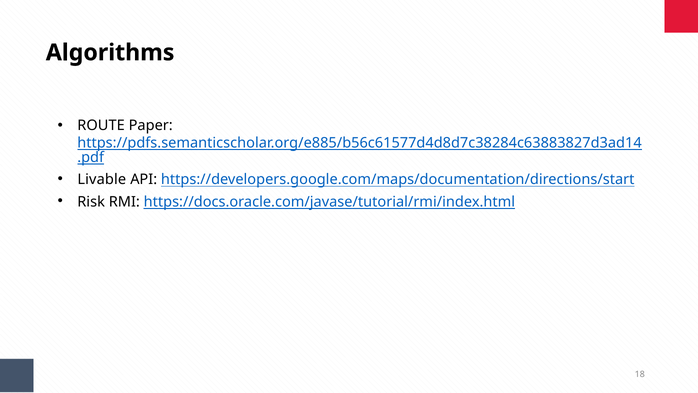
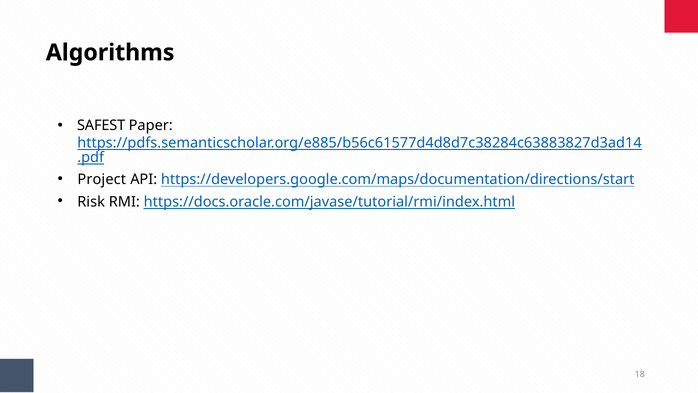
ROUTE: ROUTE -> SAFEST
Livable: Livable -> Project
